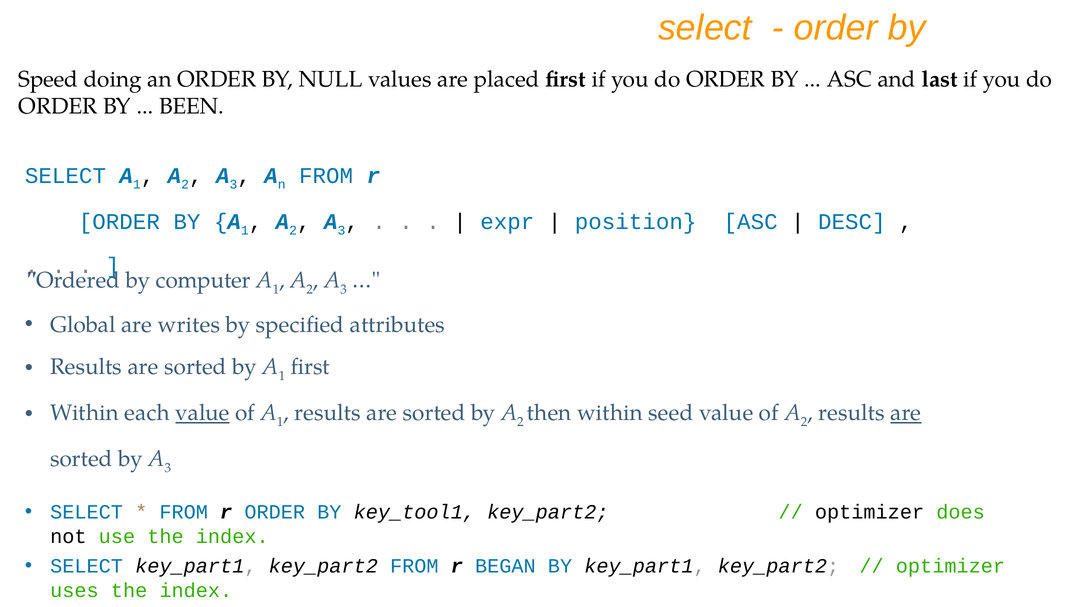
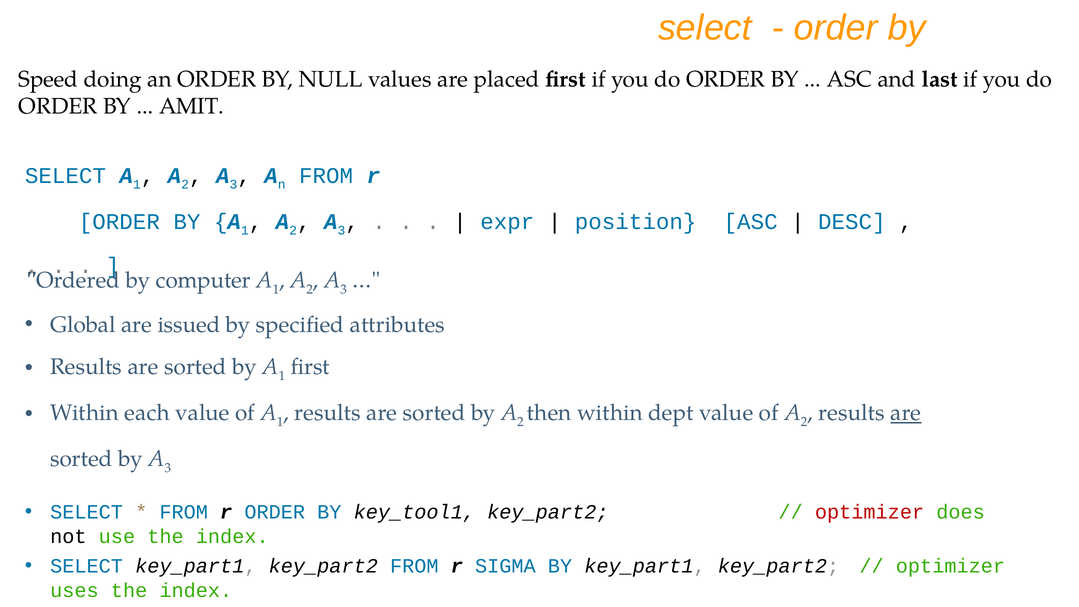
BEEN: BEEN -> AMIT
writes: writes -> issued
value at (202, 413) underline: present -> none
seed: seed -> dept
optimizer at (870, 512) colour: black -> red
BEGAN: BEGAN -> SIGMA
